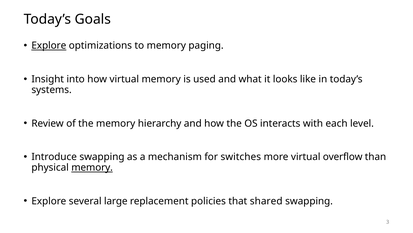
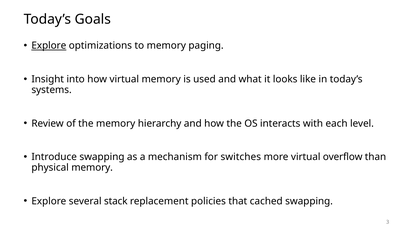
memory at (92, 167) underline: present -> none
large: large -> stack
shared: shared -> cached
